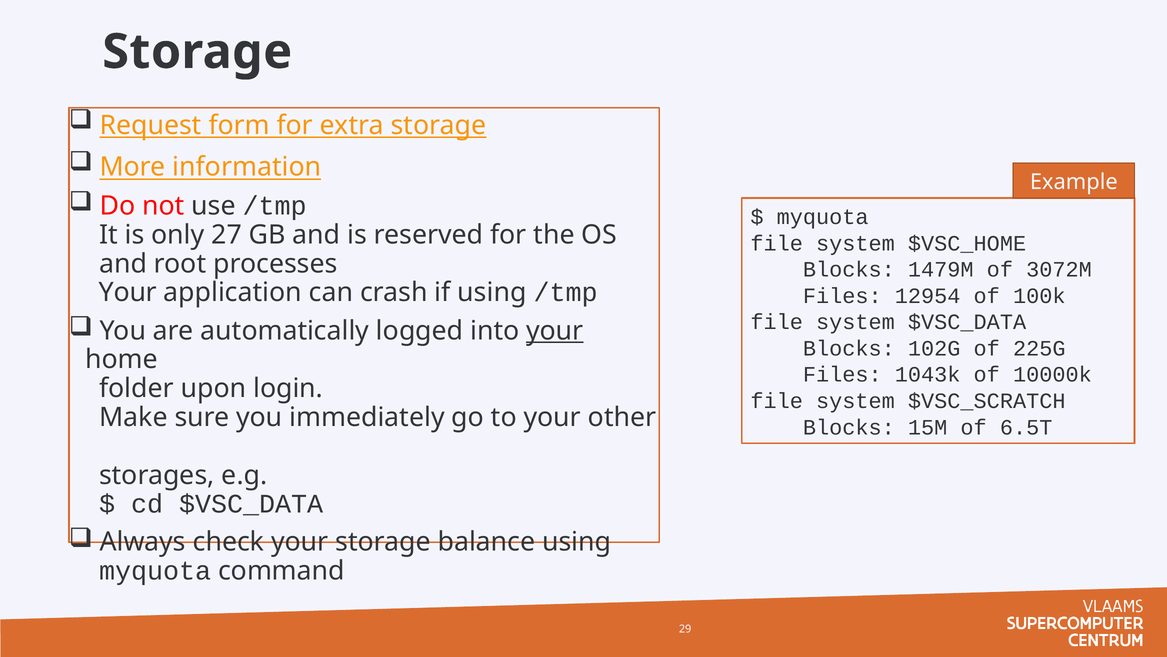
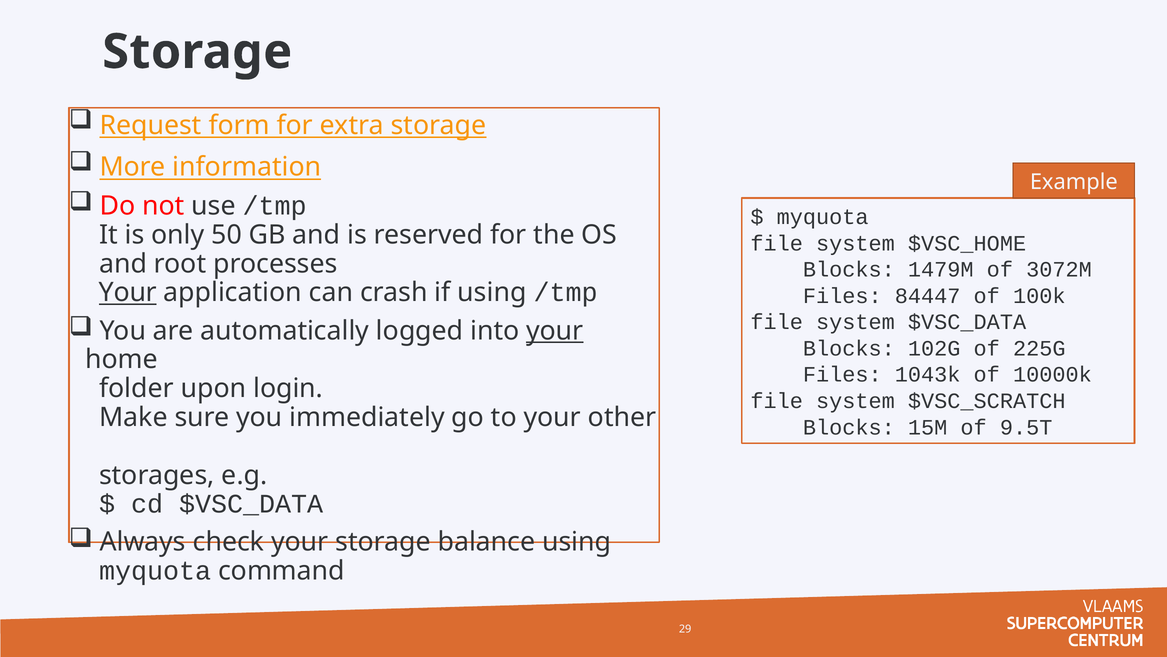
27: 27 -> 50
Your at (128, 292) underline: none -> present
12954: 12954 -> 84447
6.5T: 6.5T -> 9.5T
